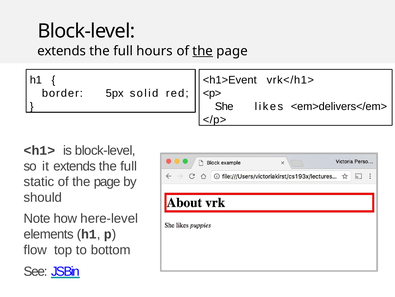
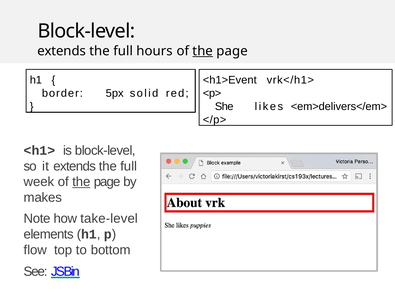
static: static -> week
the at (81, 181) underline: none -> present
should: should -> makes
here-level: here-level -> take-level
